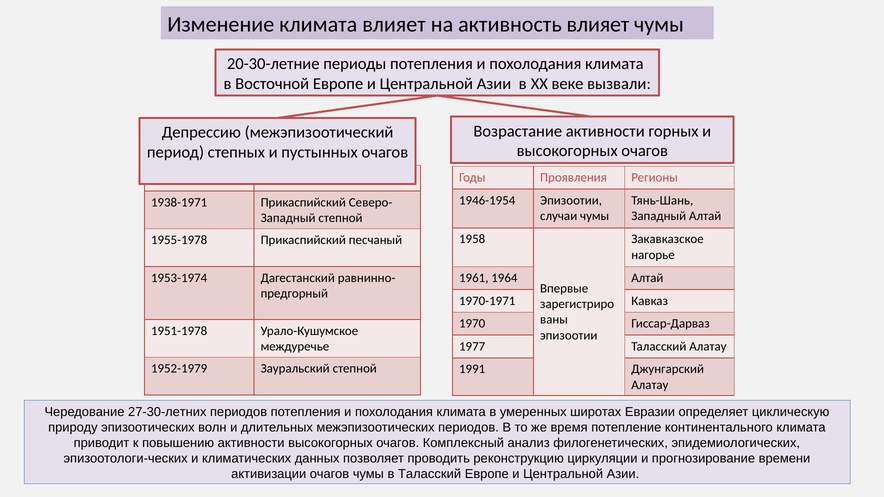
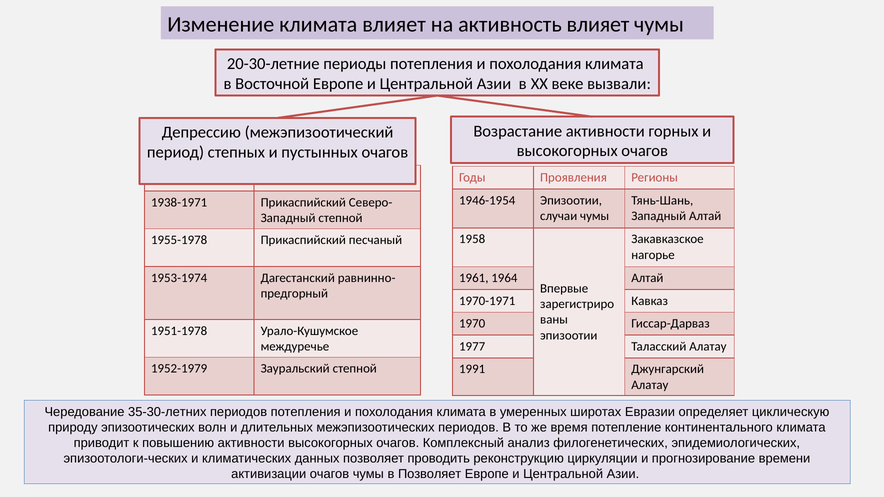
27-30-летних: 27-30-летних -> 35-30-летних
в Таласский: Таласский -> Позволяет
